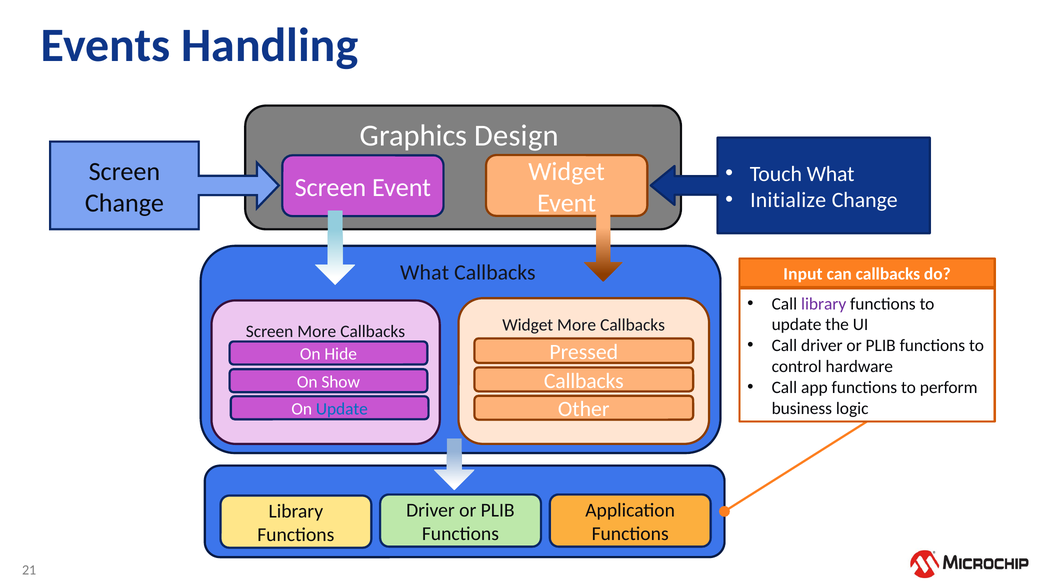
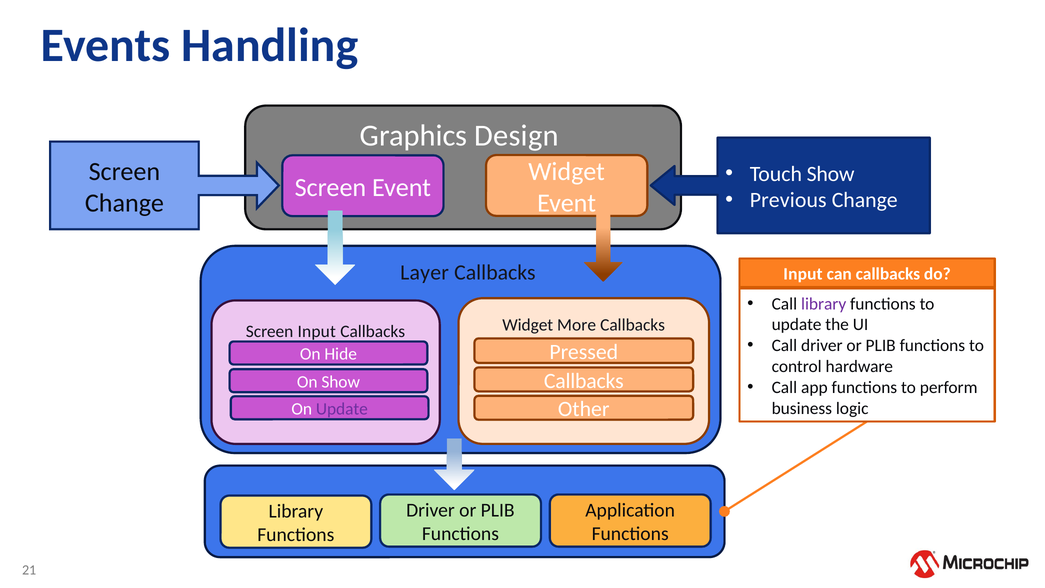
Touch What: What -> Show
Initialize: Initialize -> Previous
What at (425, 273): What -> Layer
Screen More: More -> Input
Update at (342, 409) colour: blue -> purple
